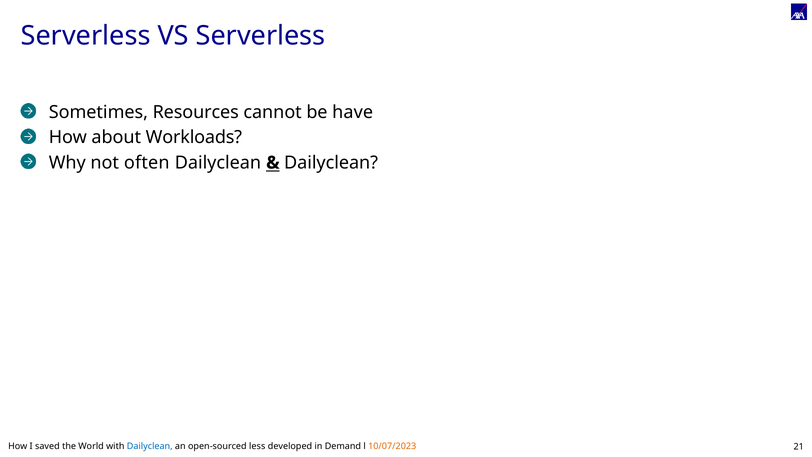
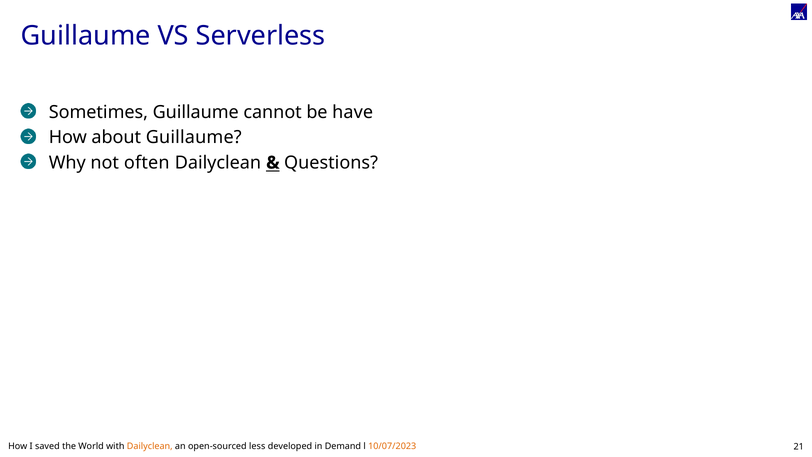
Serverless at (86, 36): Serverless -> Guillaume
Sometimes Resources: Resources -> Guillaume
about Workloads: Workloads -> Guillaume
Dailyclean at (331, 163): Dailyclean -> Questions
Dailyclean at (150, 446) colour: blue -> orange
